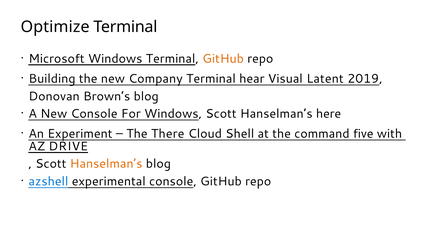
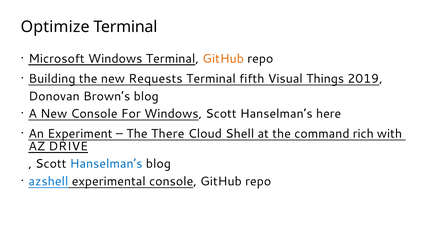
Company: Company -> Requests
hear: hear -> fifth
Latent: Latent -> Things
five: five -> rich
Hanselman’s at (106, 164) colour: orange -> blue
